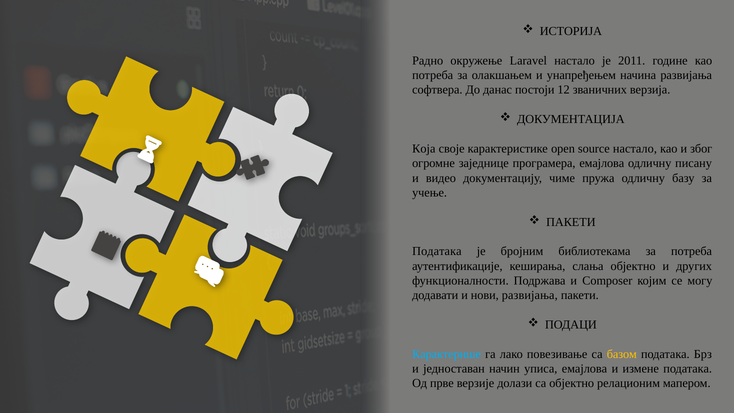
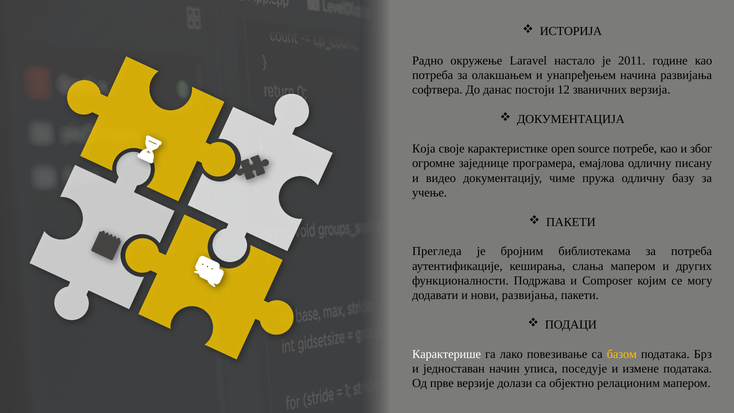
source настало: настало -> потребе
Података at (437, 251): Података -> Прегледа
слања објектно: објектно -> мапером
Карактерише colour: light blue -> white
уписа емајлова: емајлова -> поседује
